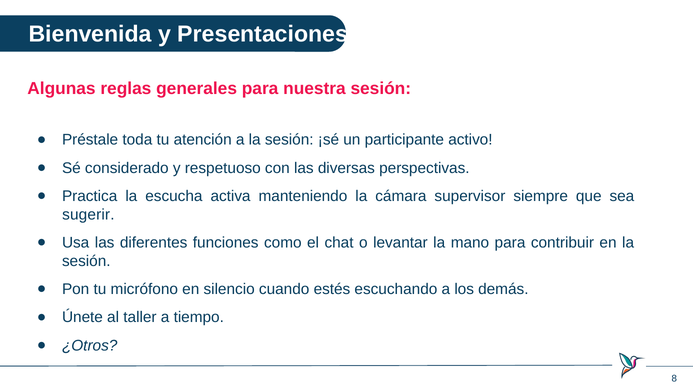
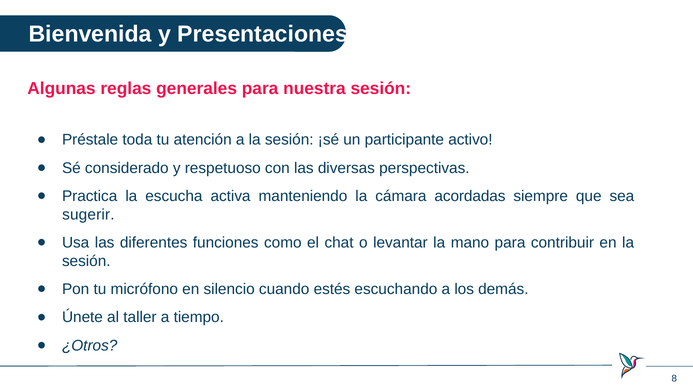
supervisor: supervisor -> acordadas
